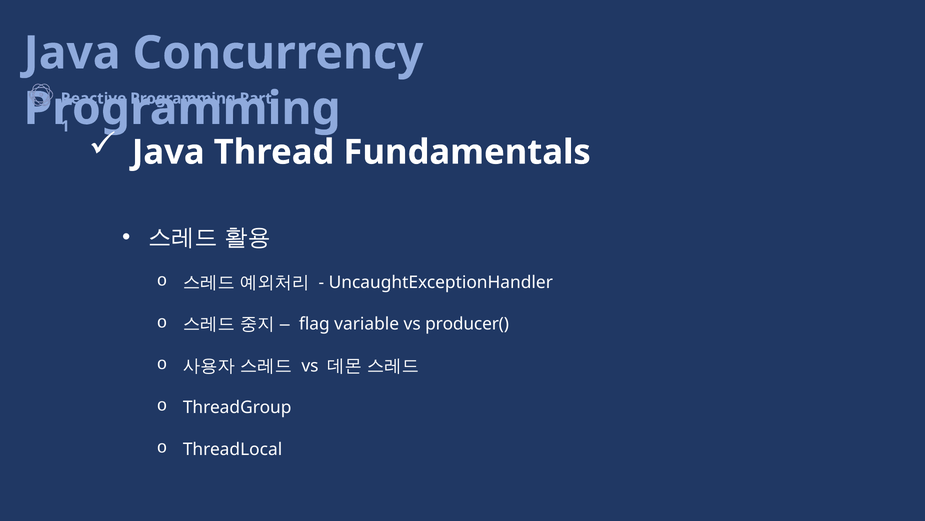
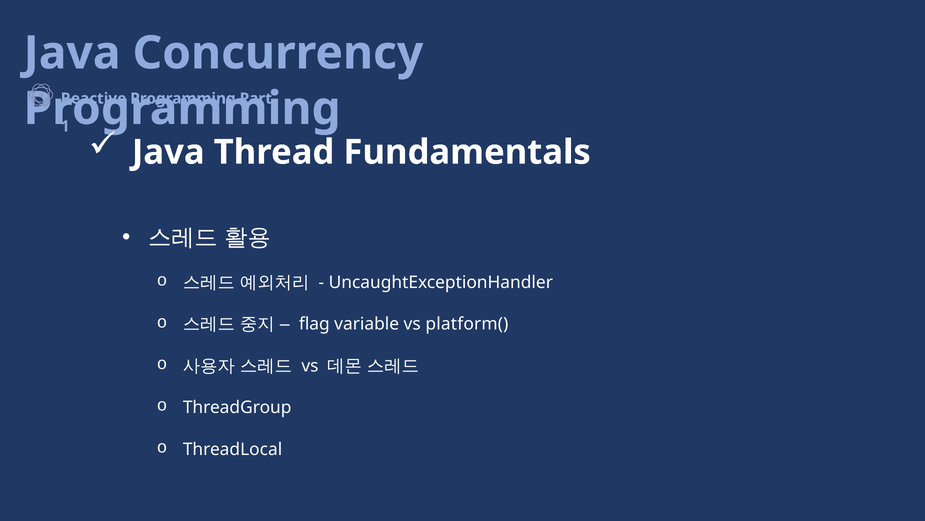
producer(: producer( -> platform(
